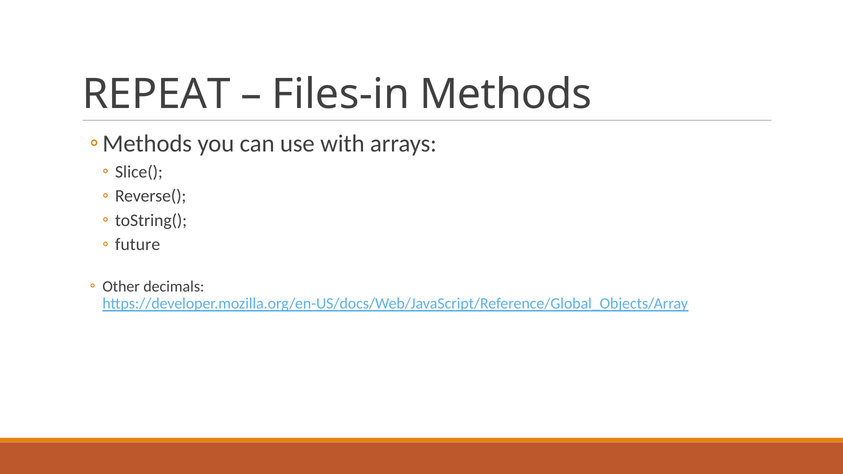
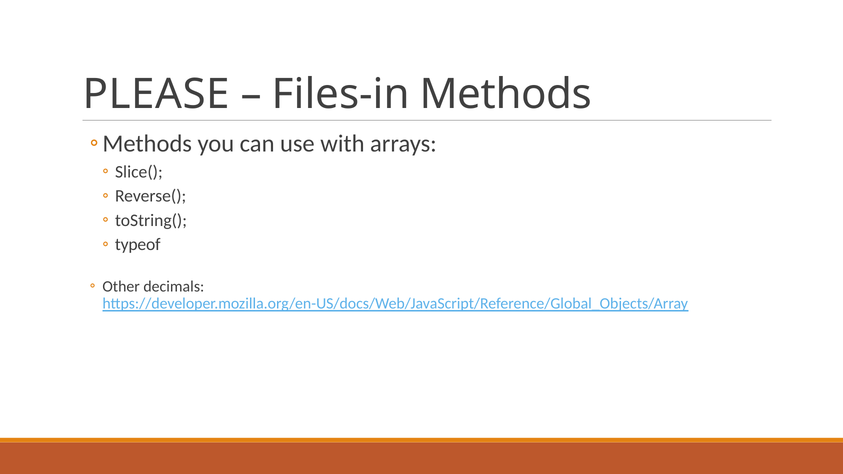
REPEAT: REPEAT -> PLEASE
future: future -> typeof
